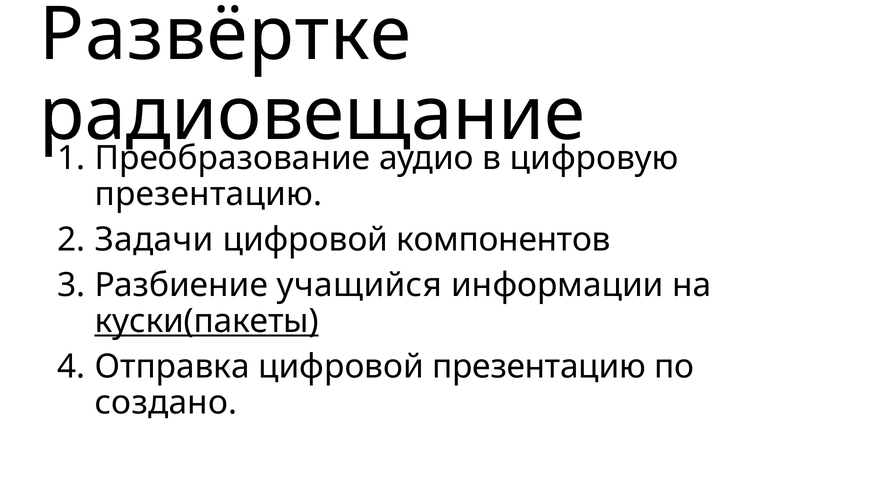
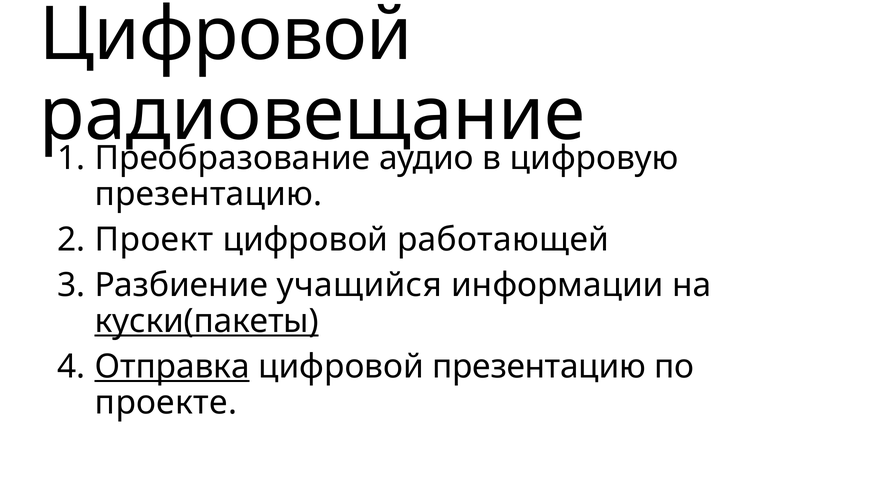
Развёртке at (225, 35): Развёртке -> Цифровой
Задачи: Задачи -> Проект
компонентов: компонентов -> работающей
Отправка underline: none -> present
создано: создано -> проекте
